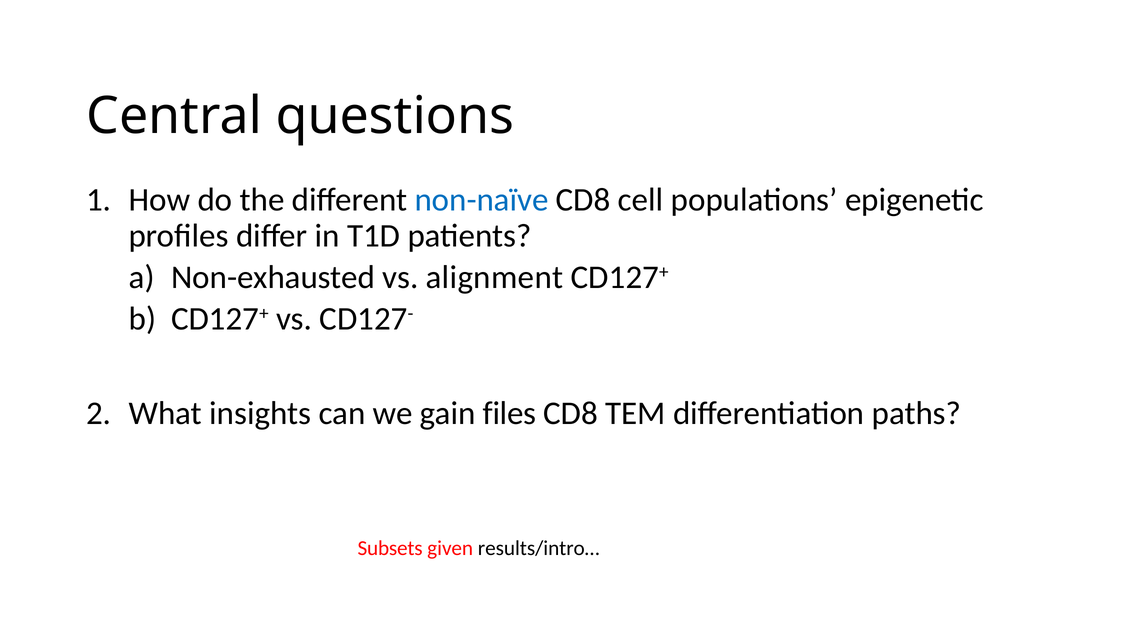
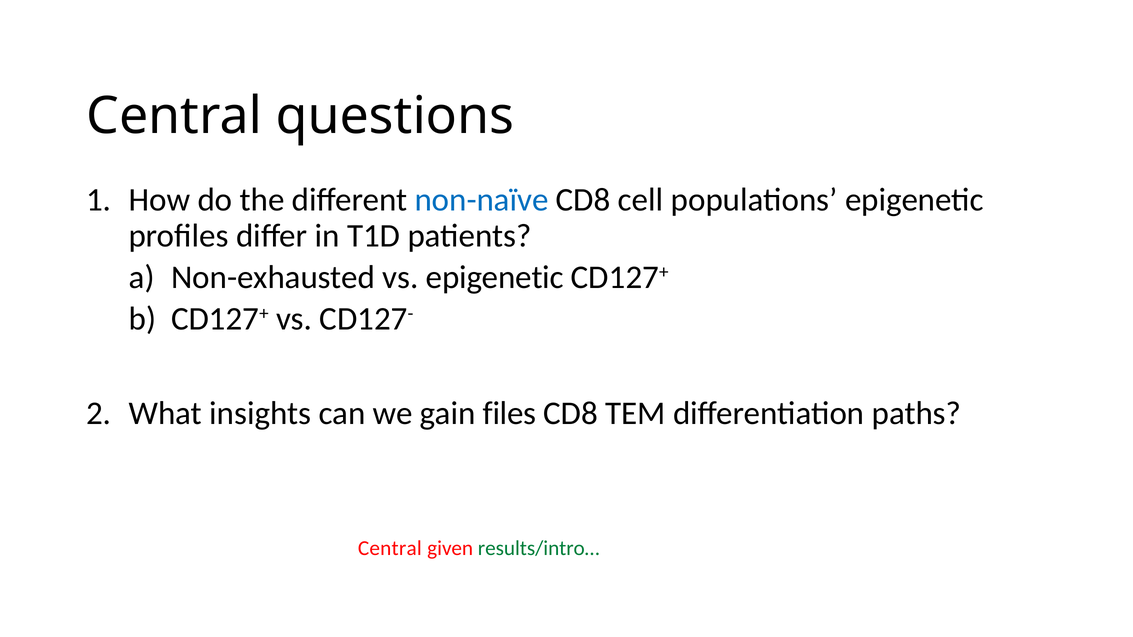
vs alignment: alignment -> epigenetic
Subsets at (390, 548): Subsets -> Central
results/intro… colour: black -> green
